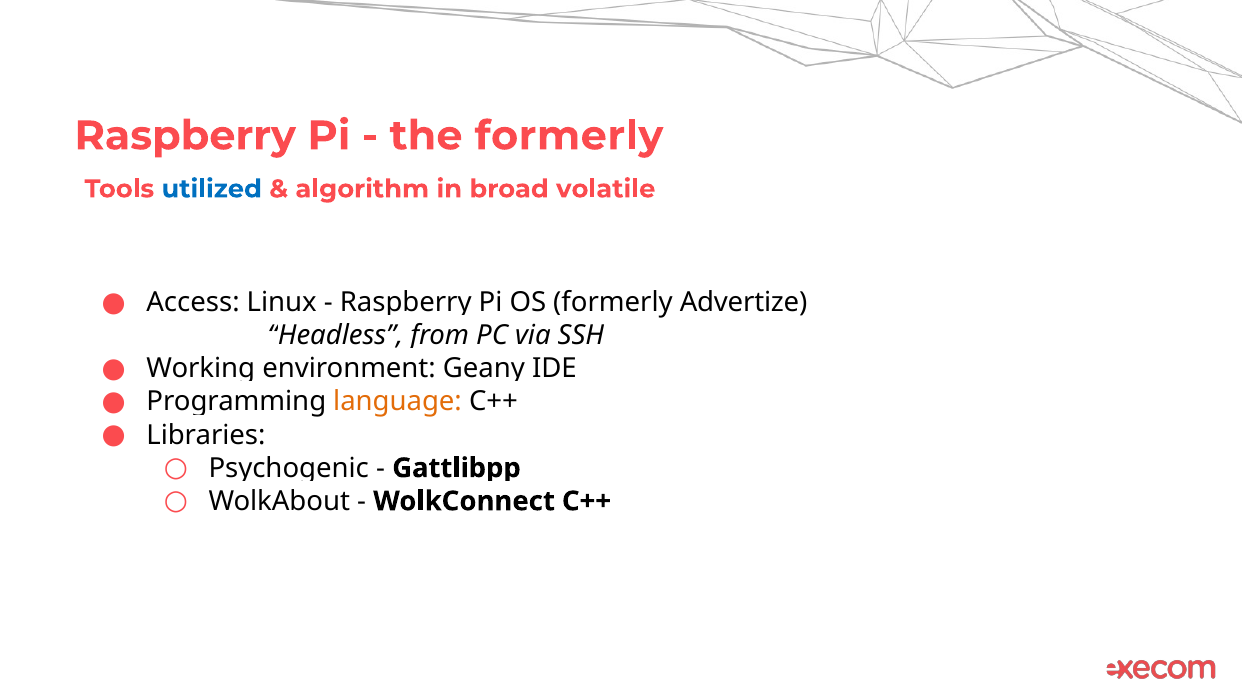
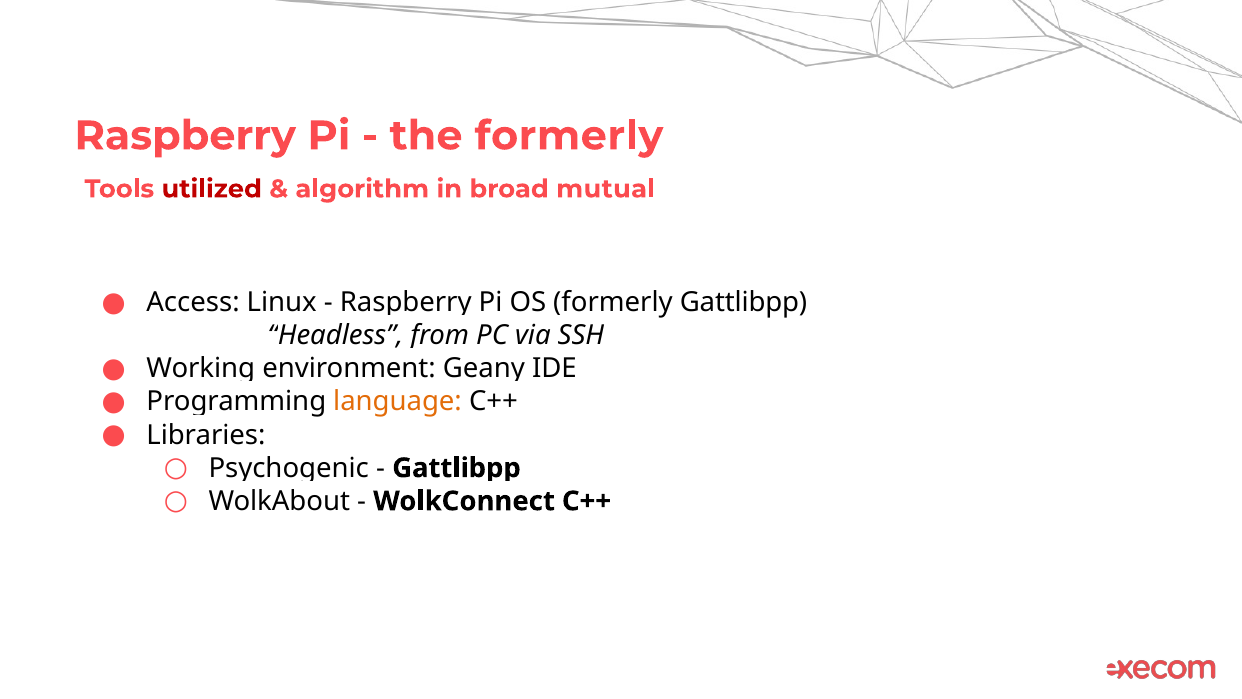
utilized colour: blue -> red
volatile: volatile -> mutual
Advertize at (744, 302): Advertize -> Gattlibpp
